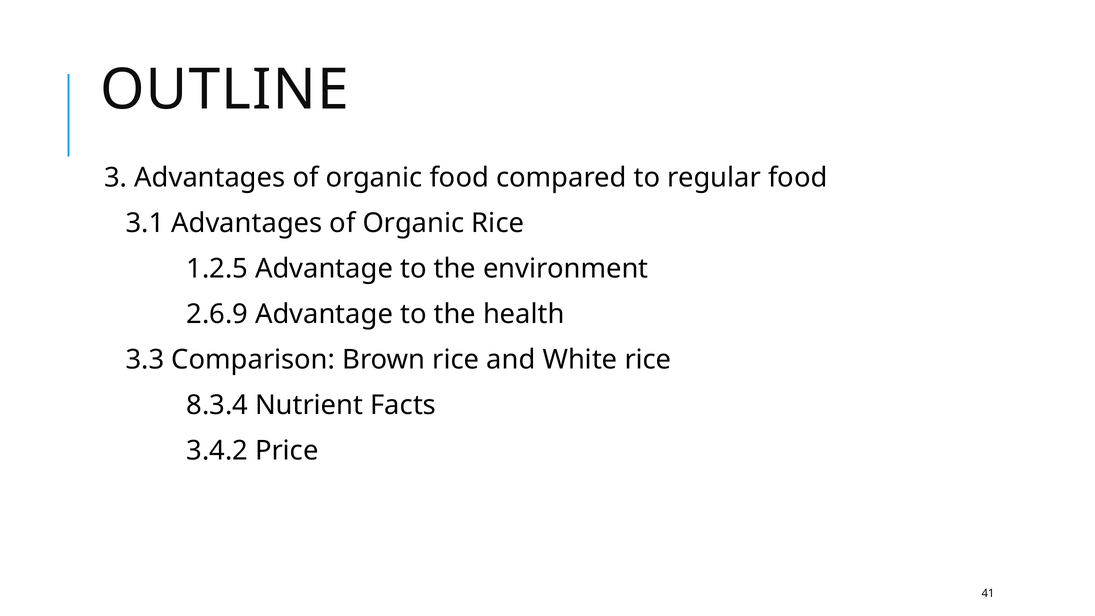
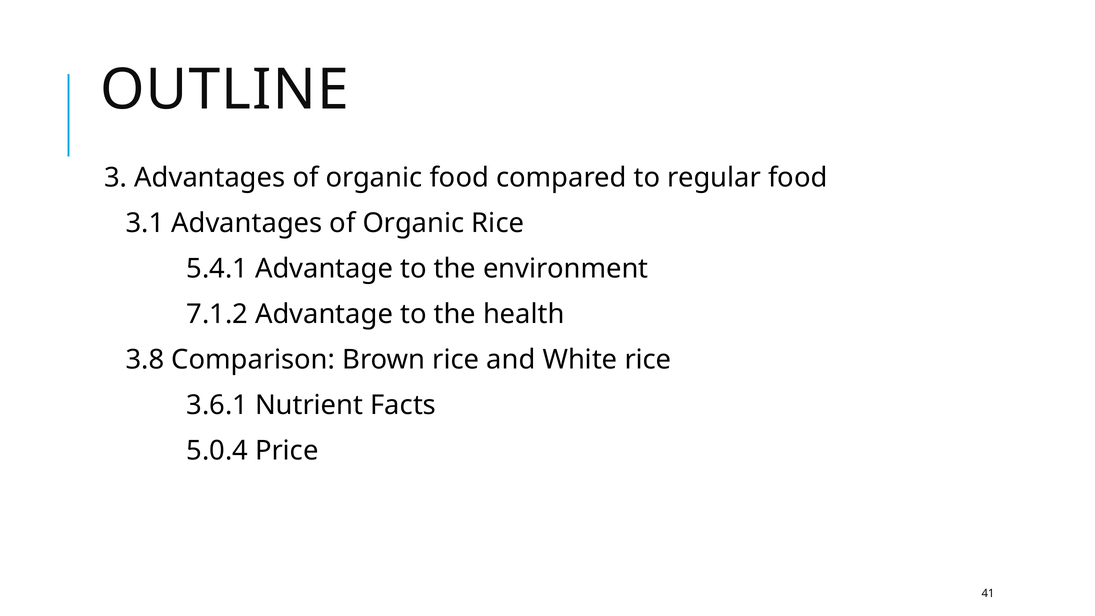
1.2.5: 1.2.5 -> 5.4.1
2.6.9: 2.6.9 -> 7.1.2
3.3: 3.3 -> 3.8
8.3.4: 8.3.4 -> 3.6.1
3.4.2: 3.4.2 -> 5.0.4
